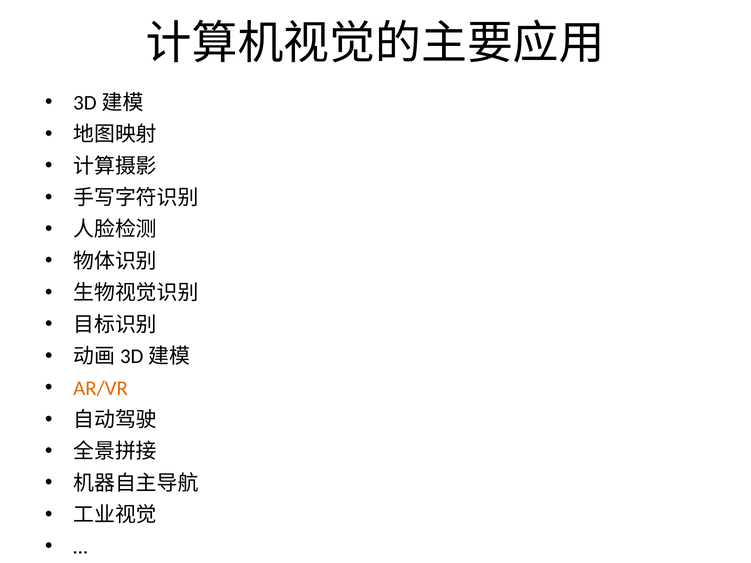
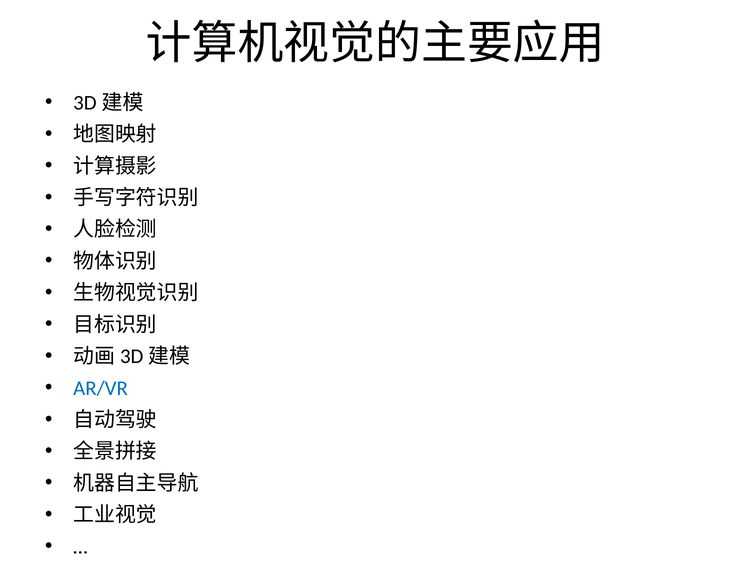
AR/VR colour: orange -> blue
